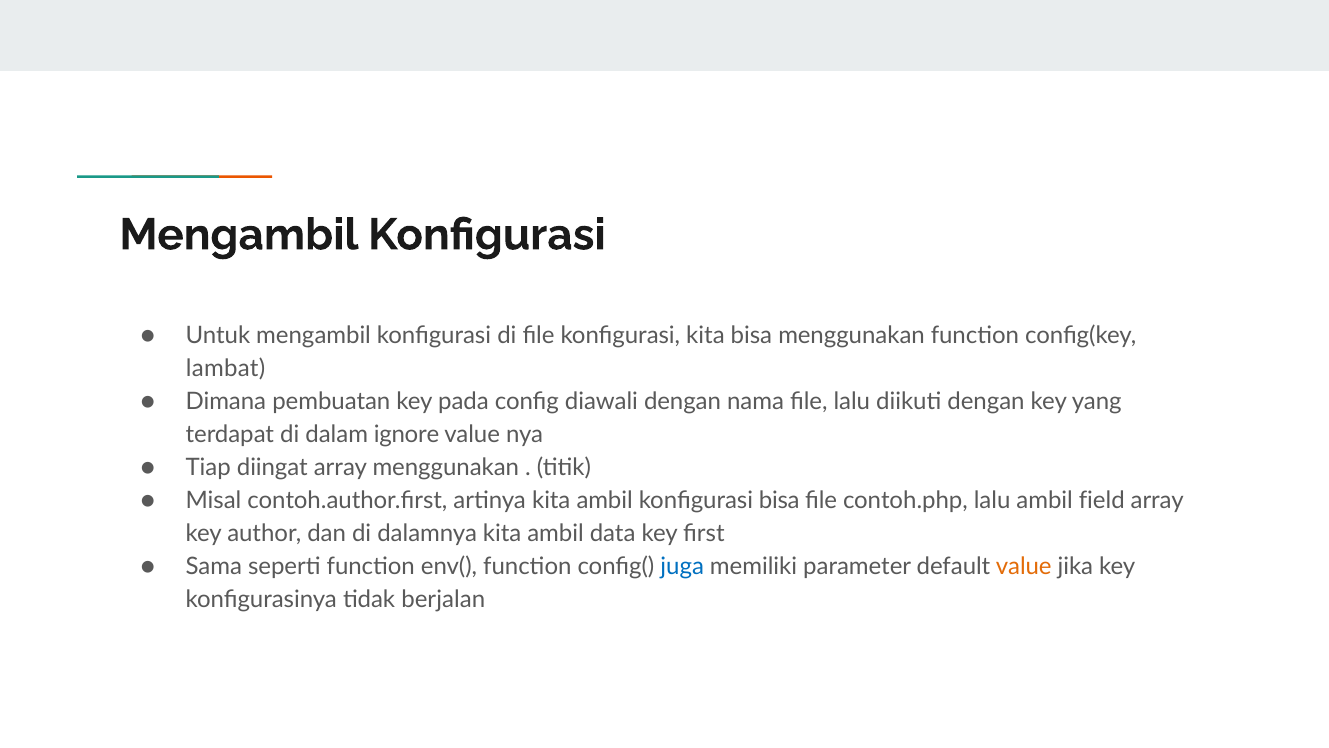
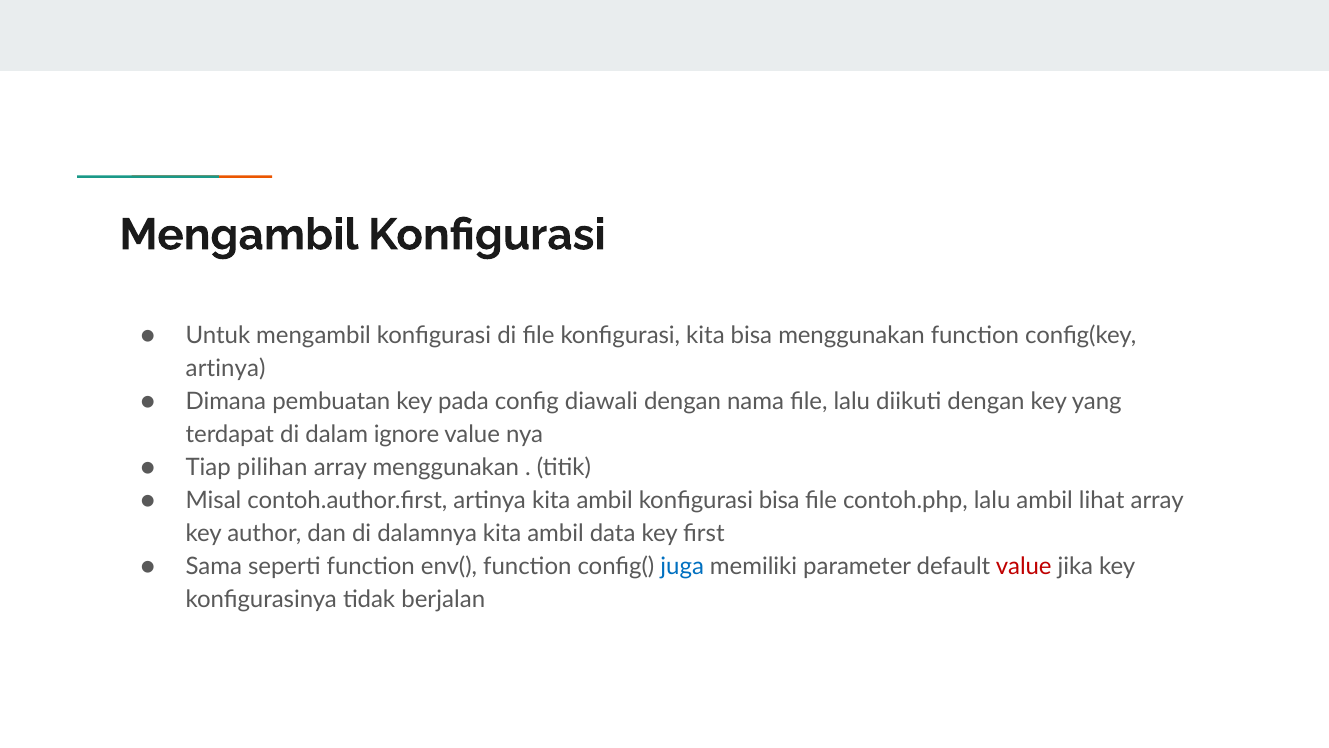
lambat at (226, 369): lambat -> artinya
diingat: diingat -> pilihan
field: field -> lihat
value at (1024, 566) colour: orange -> red
